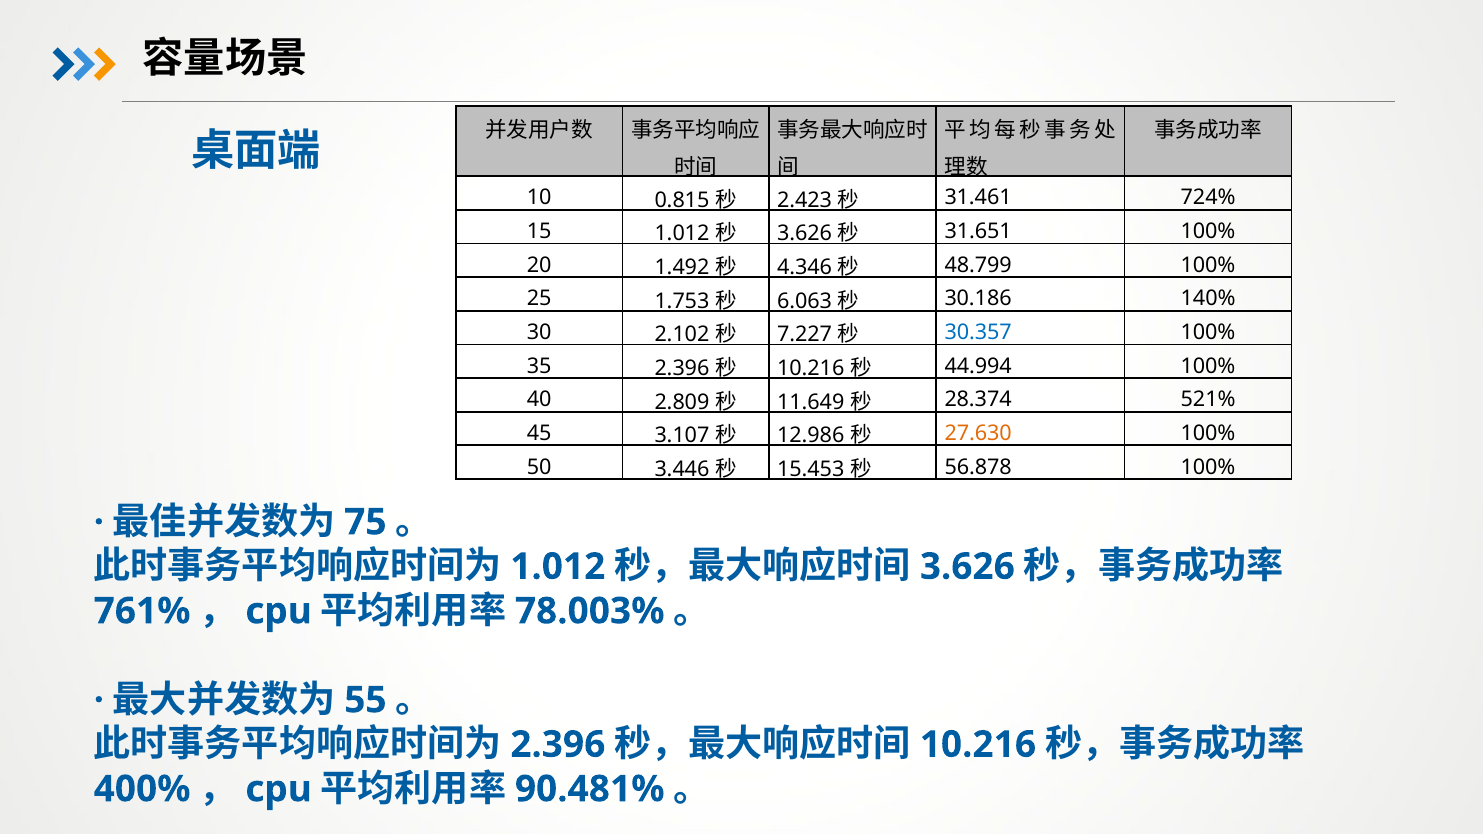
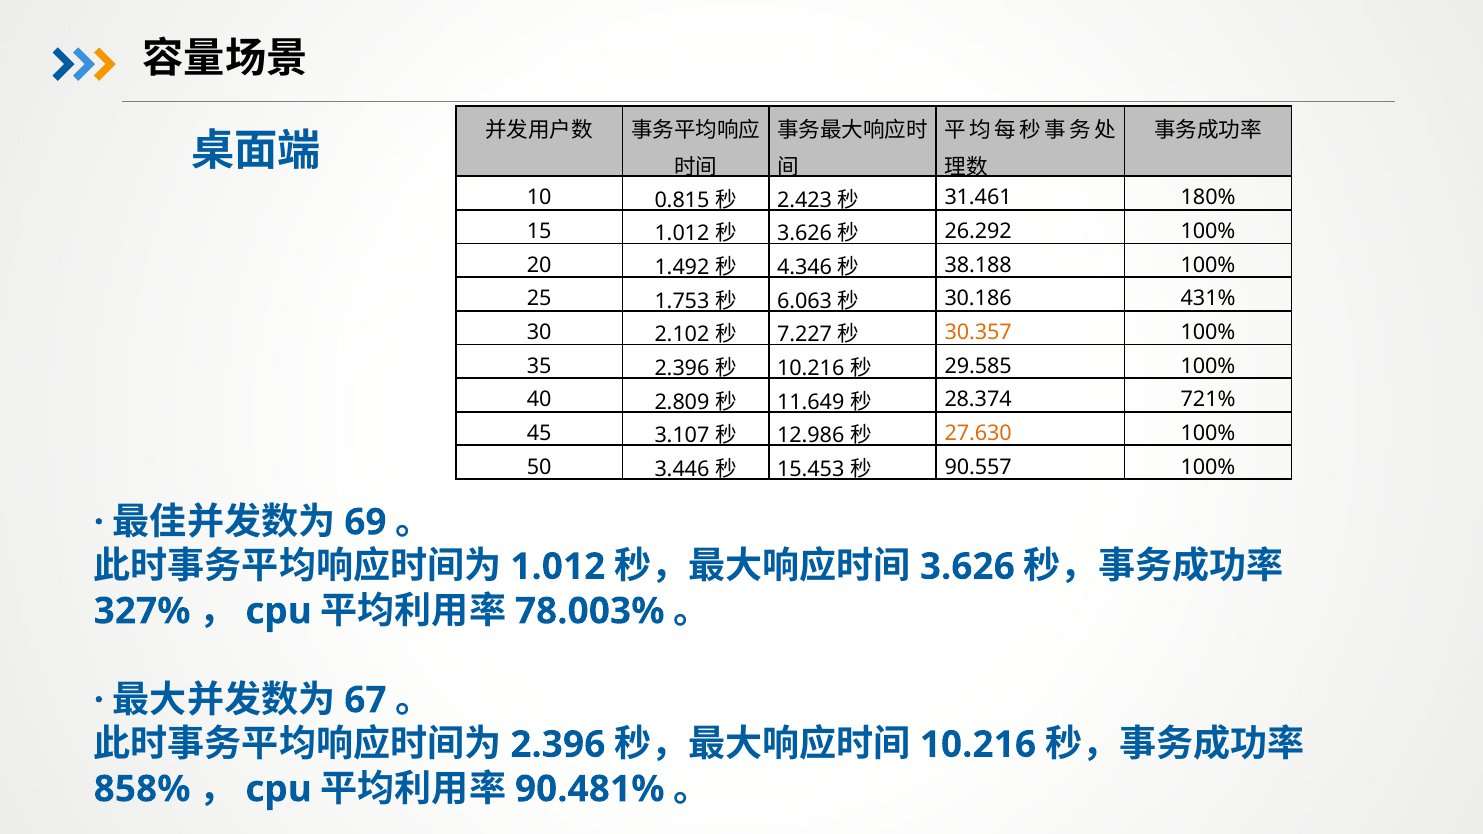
724%: 724% -> 180%
31.651: 31.651 -> 26.292
48.799: 48.799 -> 38.188
140%: 140% -> 431%
30.357 colour: blue -> orange
44.994: 44.994 -> 29.585
521%: 521% -> 721%
56.878: 56.878 -> 90.557
75: 75 -> 69
761%: 761% -> 327%
55: 55 -> 67
400%: 400% -> 858%
